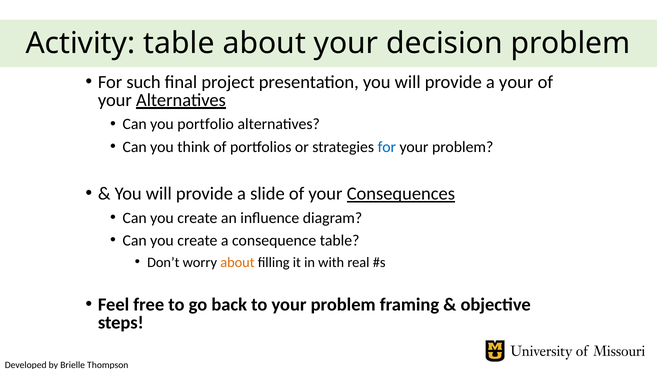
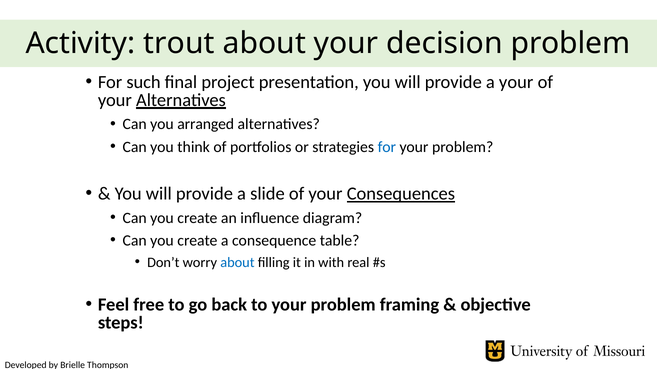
Activity table: table -> trout
portfolio: portfolio -> arranged
about at (237, 263) colour: orange -> blue
